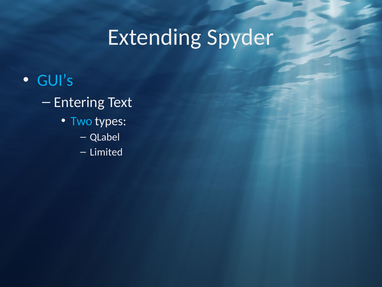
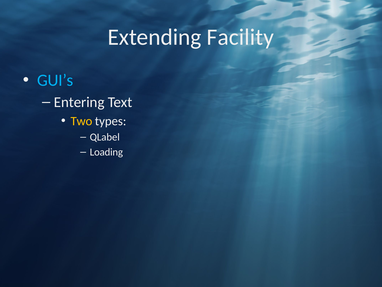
Spyder: Spyder -> Facility
Two colour: light blue -> yellow
Limited: Limited -> Loading
